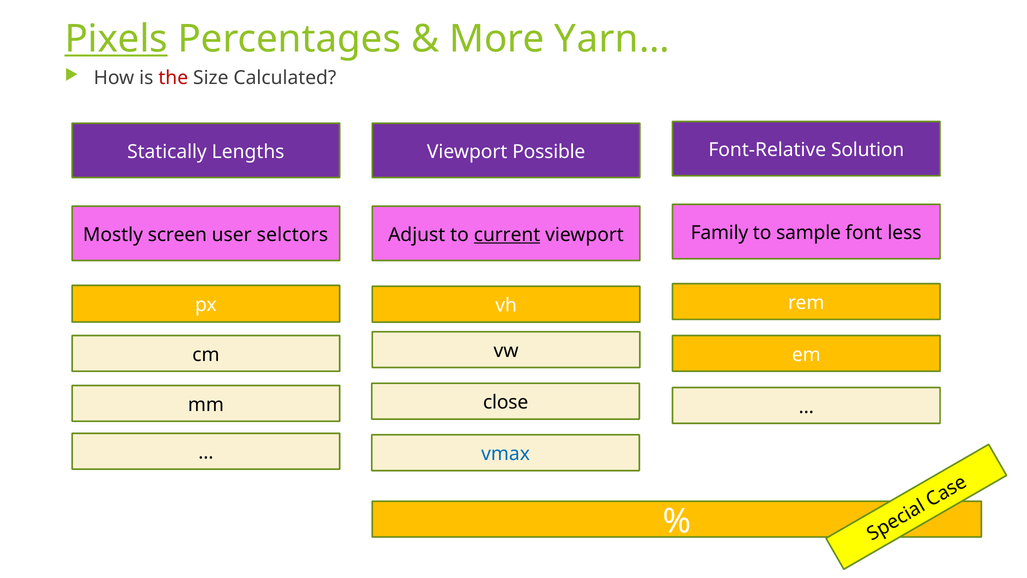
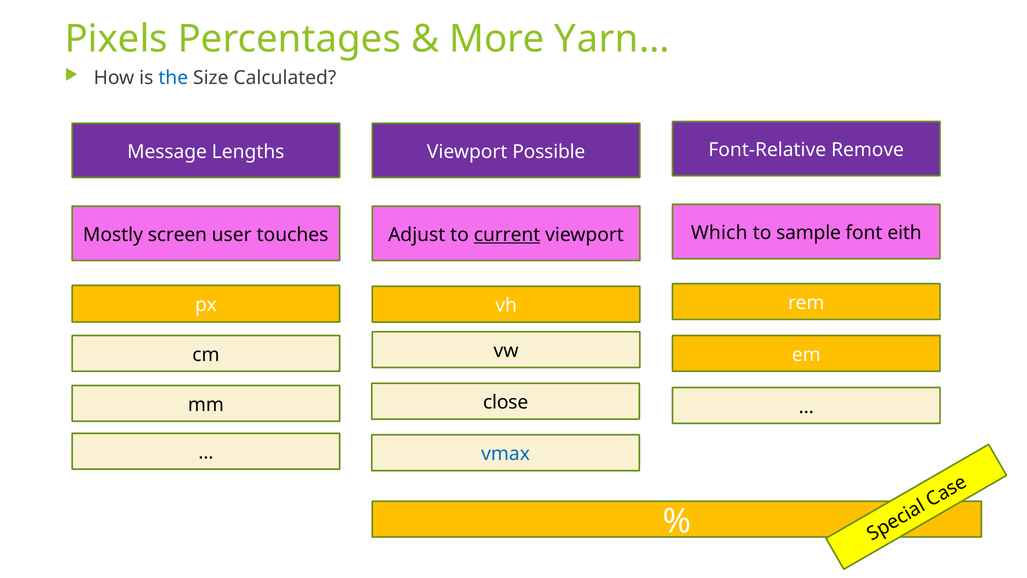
Pixels underline: present -> none
the colour: red -> blue
Statically: Statically -> Message
Solution: Solution -> Remove
selctors: selctors -> touches
Family: Family -> Which
less: less -> eith
